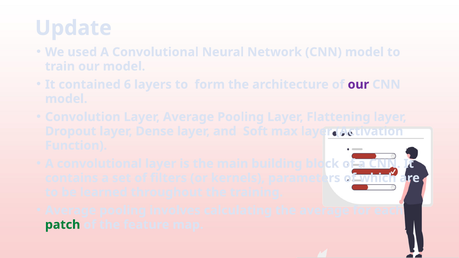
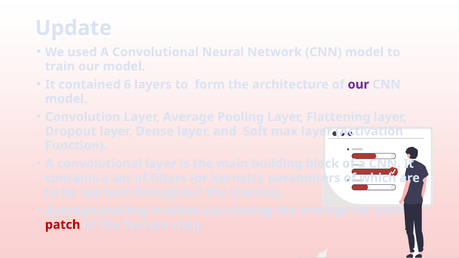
patch colour: green -> red
